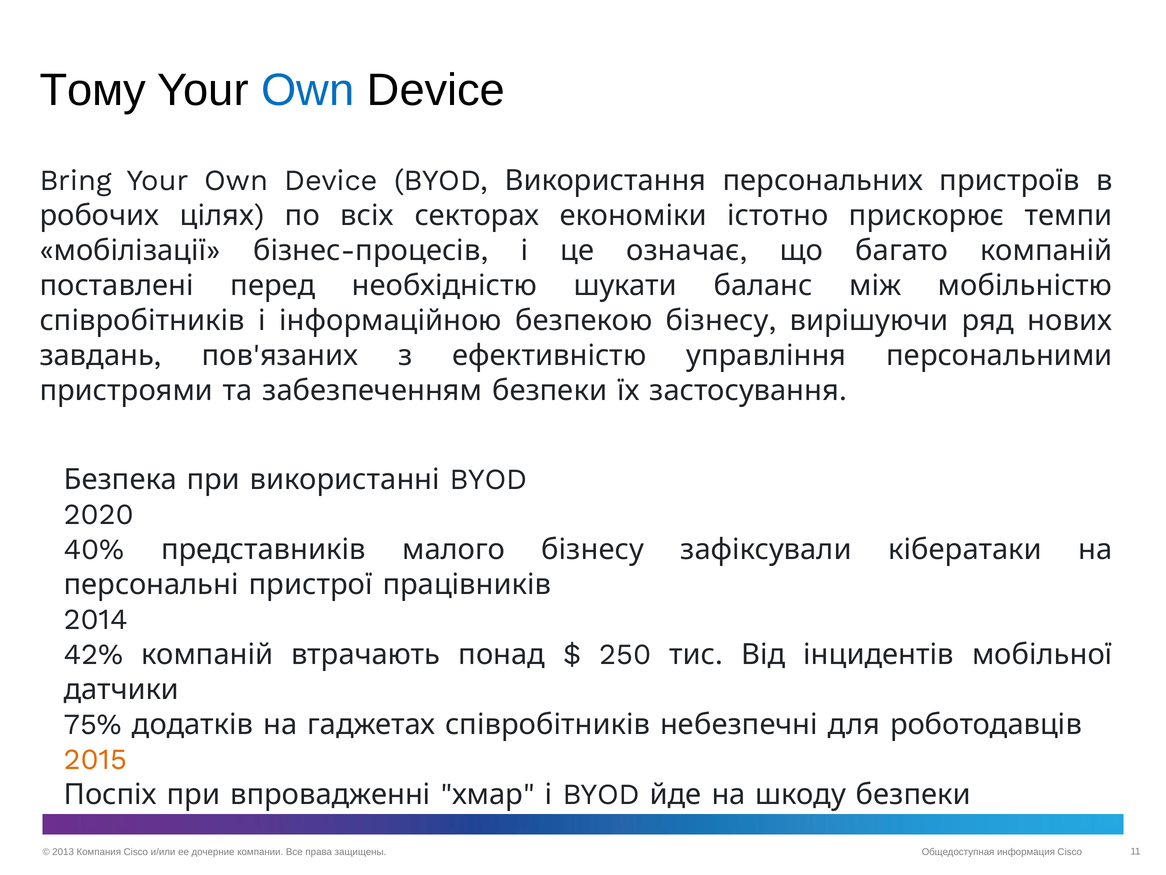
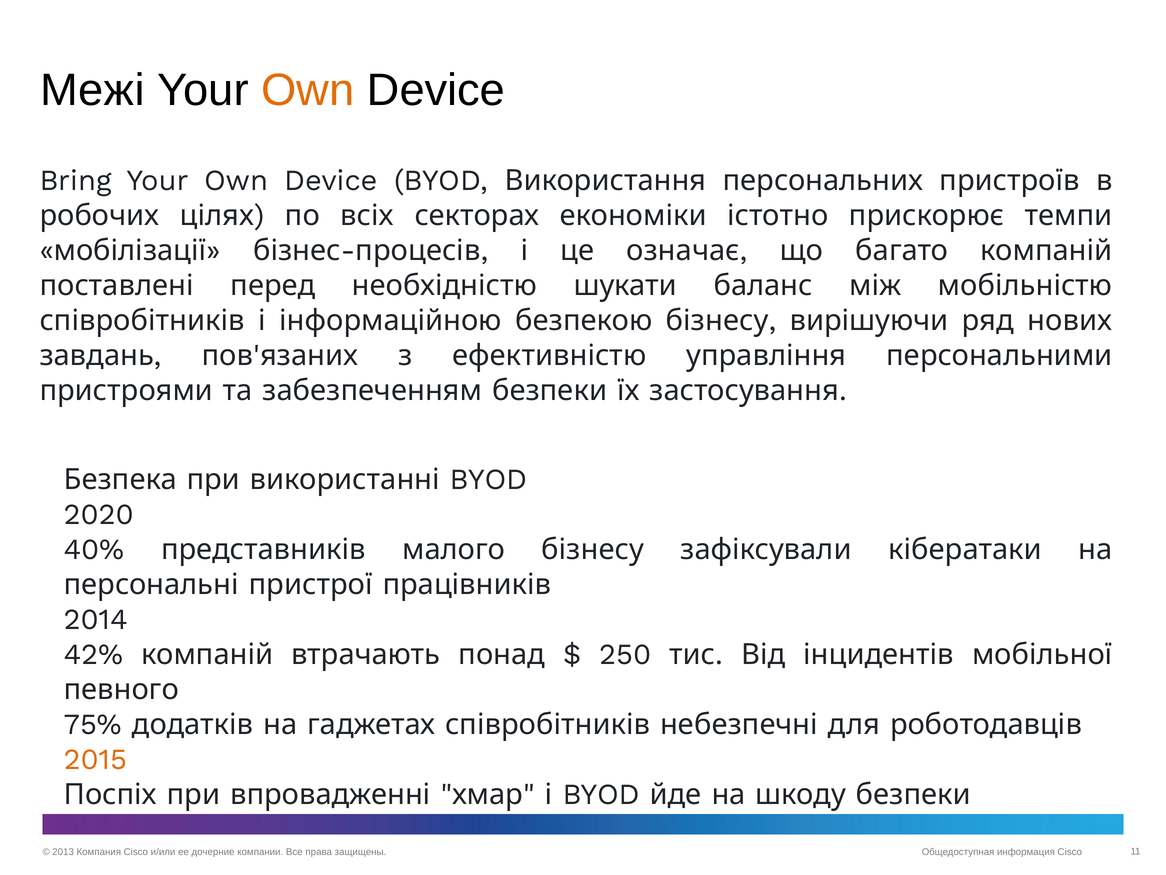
Тому: Тому -> Межі
Own at (308, 90) colour: blue -> orange
датчики: датчики -> певного
